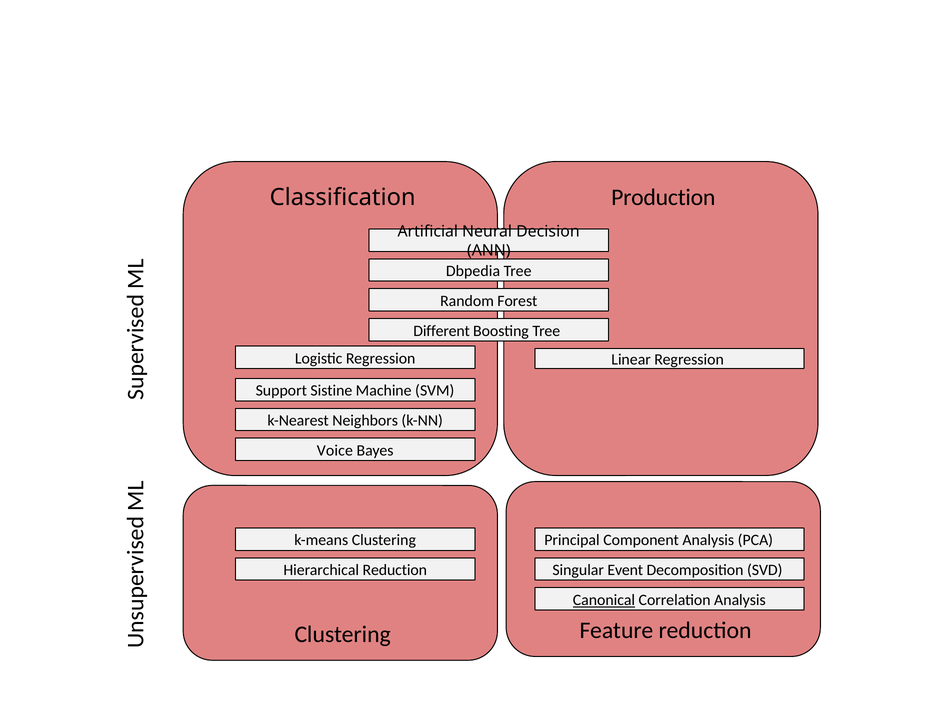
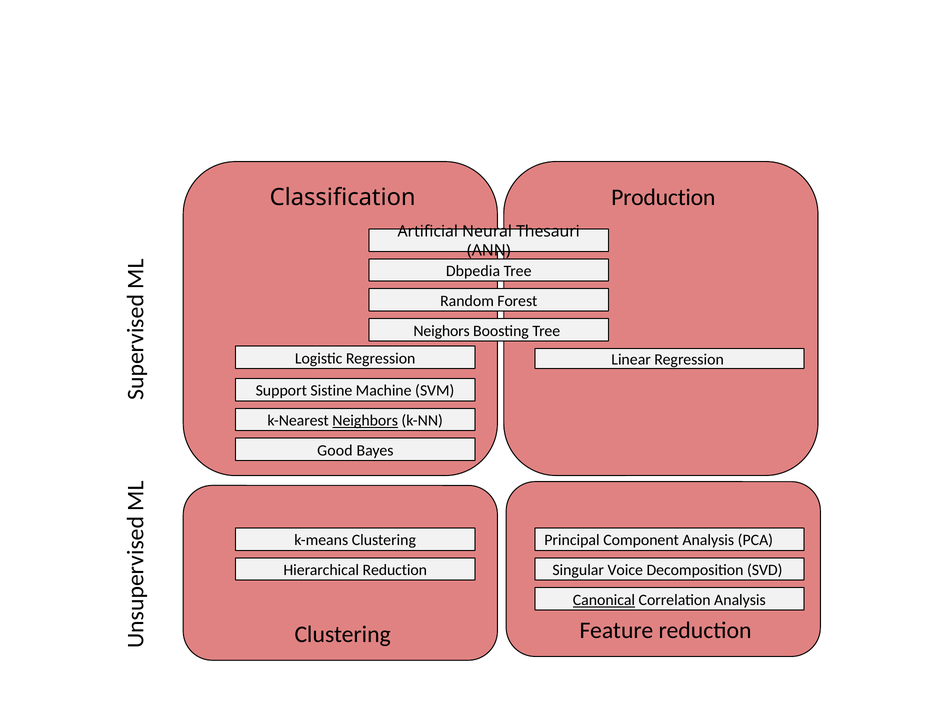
Decision: Decision -> Thesauri
Different: Different -> Neighors
Neighbors underline: none -> present
Voice: Voice -> Good
Event: Event -> Voice
